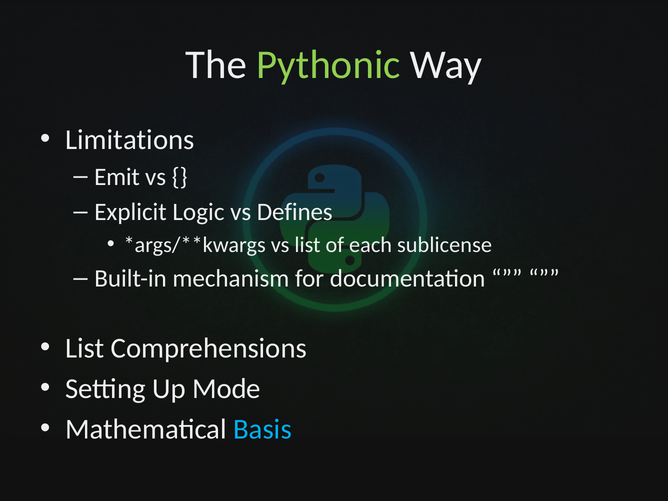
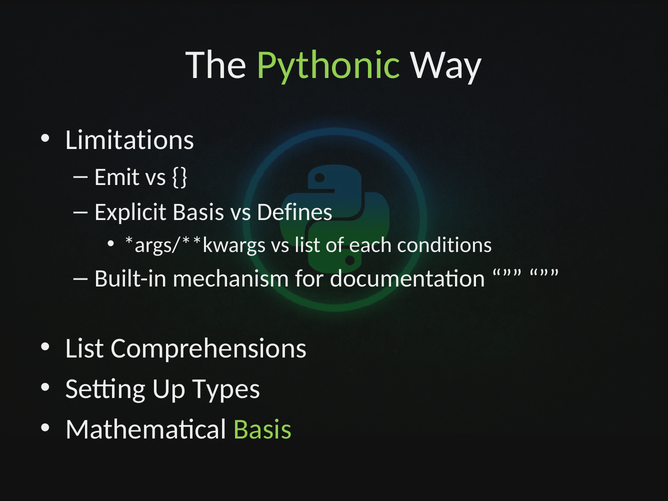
Explicit Logic: Logic -> Basis
sublicense: sublicense -> conditions
Mode: Mode -> Types
Basis at (263, 429) colour: light blue -> light green
